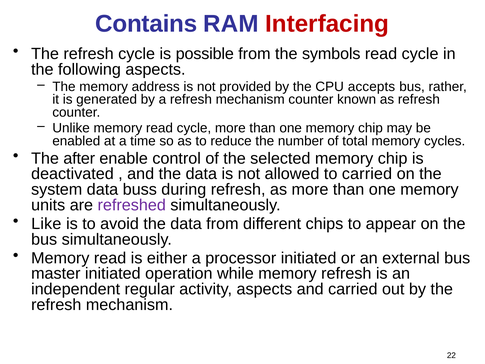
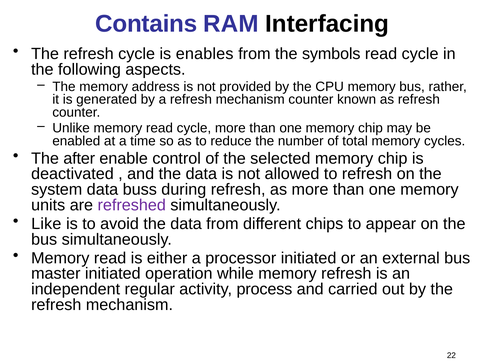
Interfacing colour: red -> black
possible: possible -> enables
CPU accepts: accepts -> memory
to carried: carried -> refresh
activity aspects: aspects -> process
